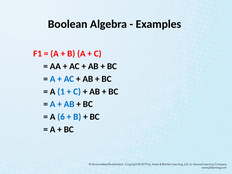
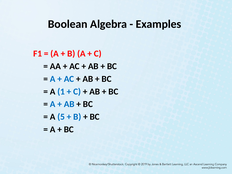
6: 6 -> 5
